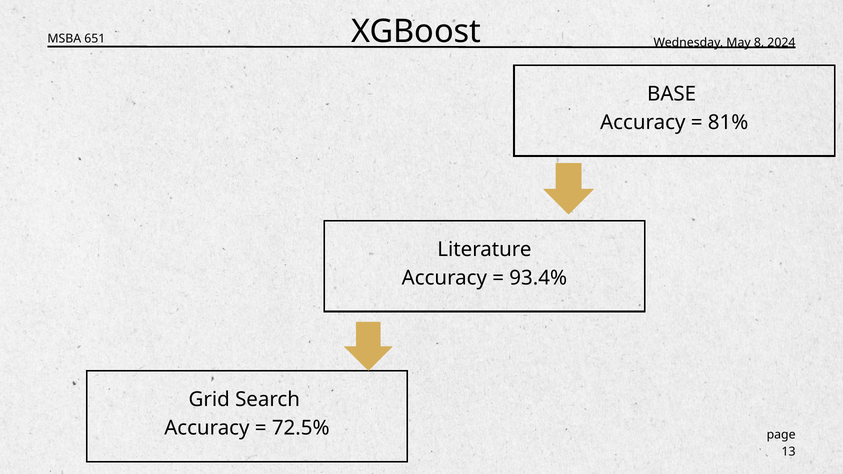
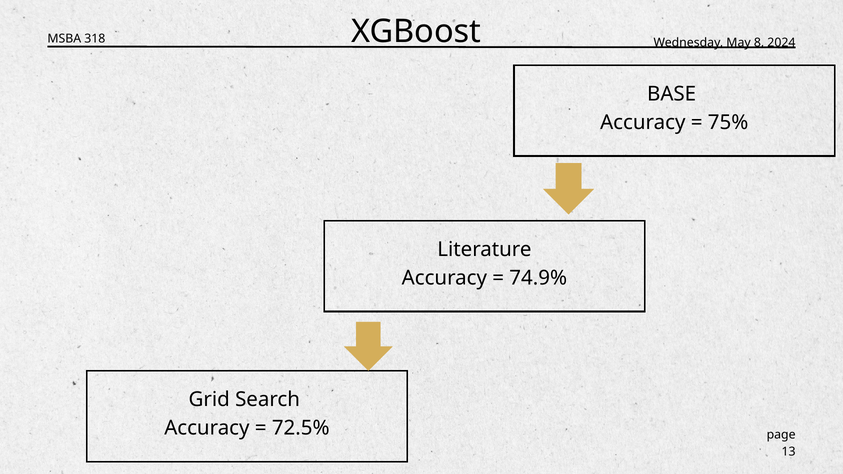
651: 651 -> 318
81%: 81% -> 75%
93.4%: 93.4% -> 74.9%
